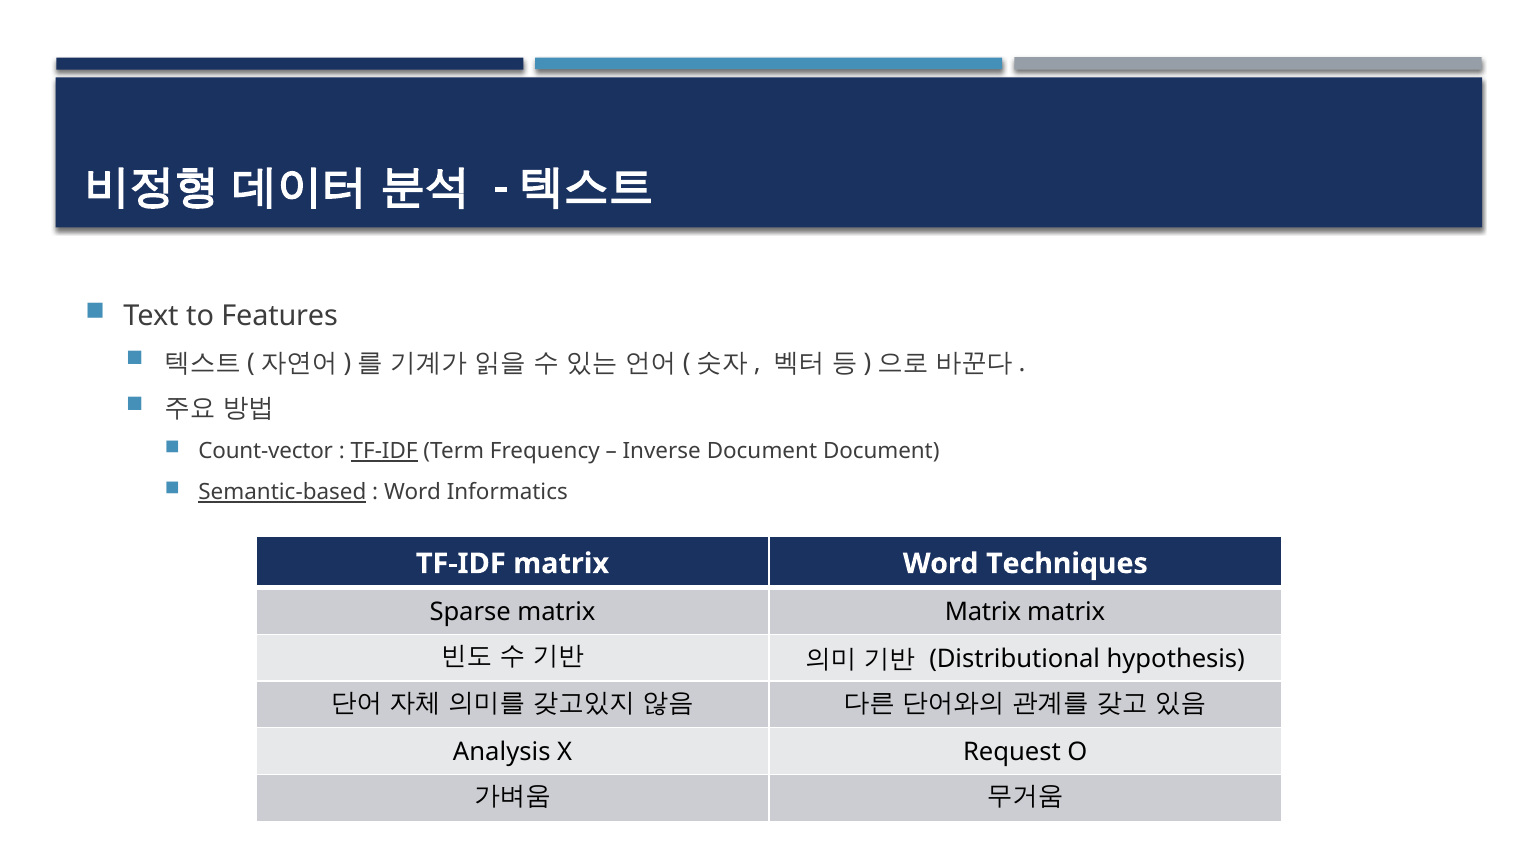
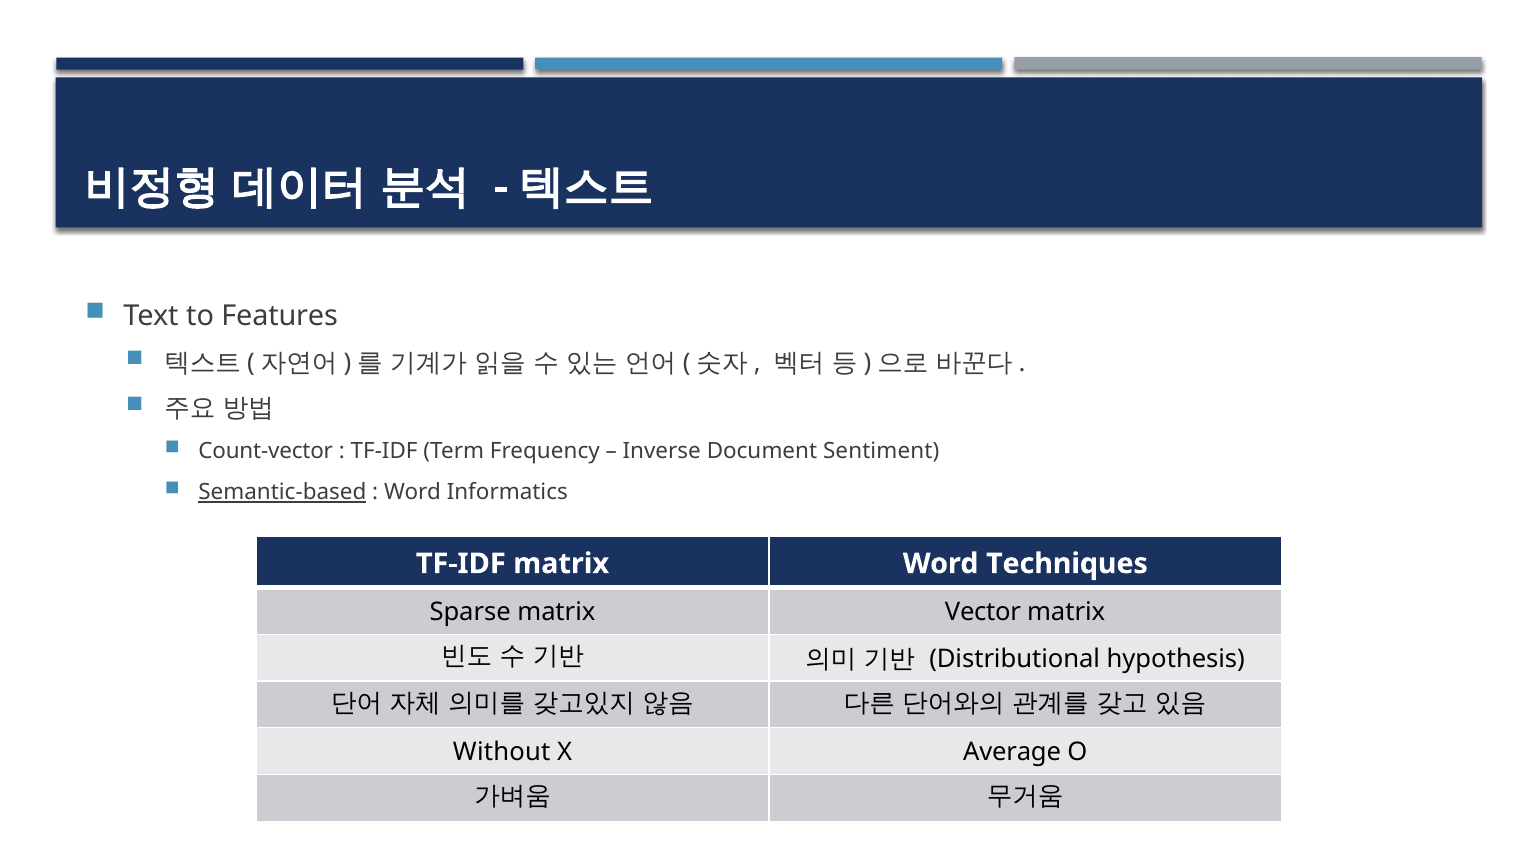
TF-IDF at (384, 451) underline: present -> none
Document Document: Document -> Sentiment
Sparse matrix Matrix: Matrix -> Vector
Analysis: Analysis -> Without
Request: Request -> Average
